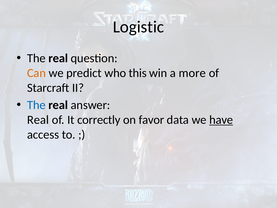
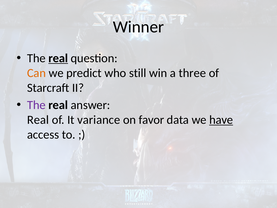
Logistic: Logistic -> Winner
real at (58, 58) underline: none -> present
this: this -> still
more: more -> three
The at (36, 105) colour: blue -> purple
correctly: correctly -> variance
